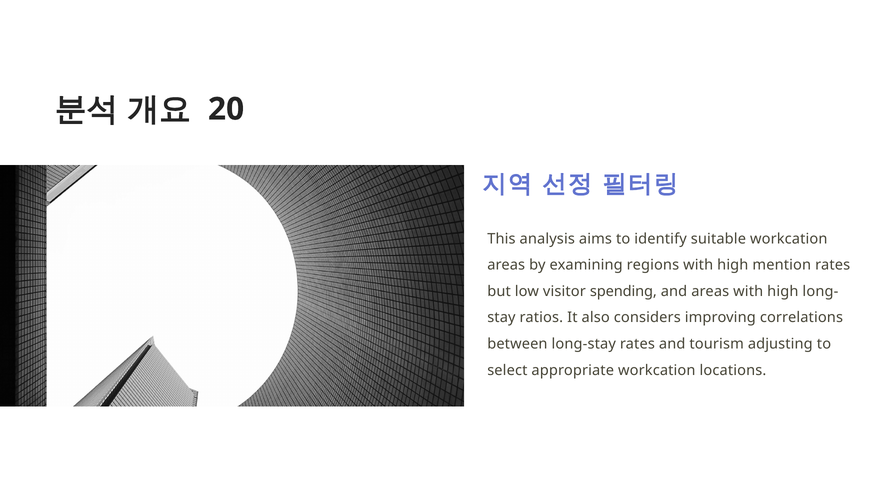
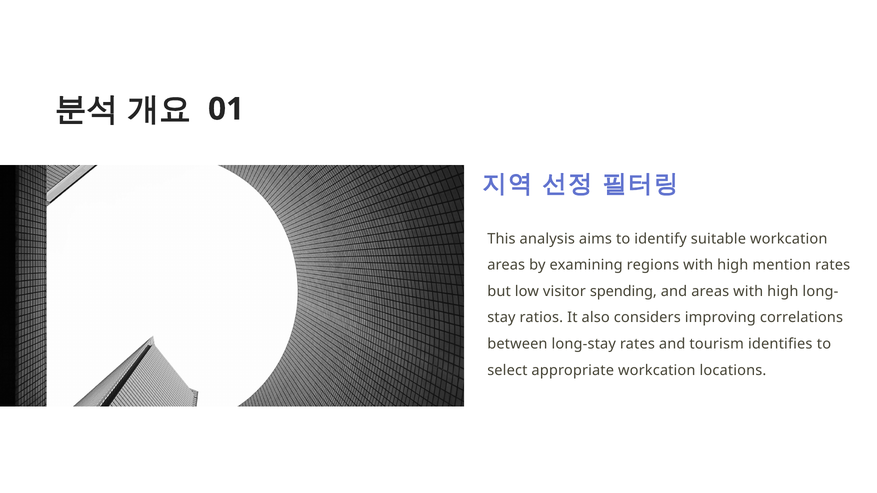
20: 20 -> 01
adjusting: adjusting -> identifies
